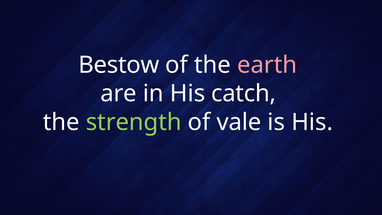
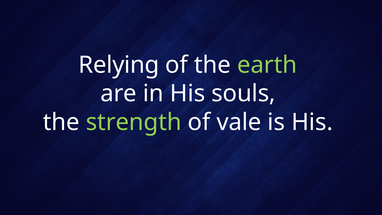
Bestow: Bestow -> Relying
earth colour: pink -> light green
catch: catch -> souls
